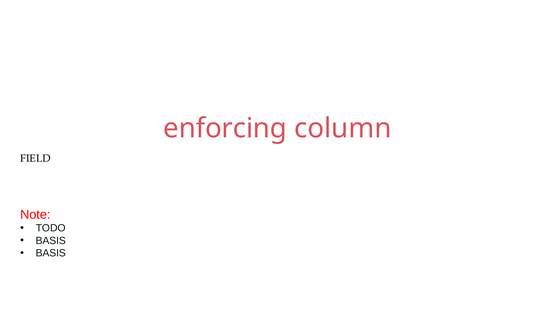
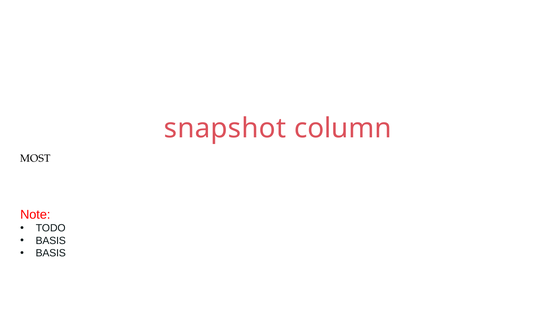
enforcing: enforcing -> snapshot
FIELD: FIELD -> MOST
